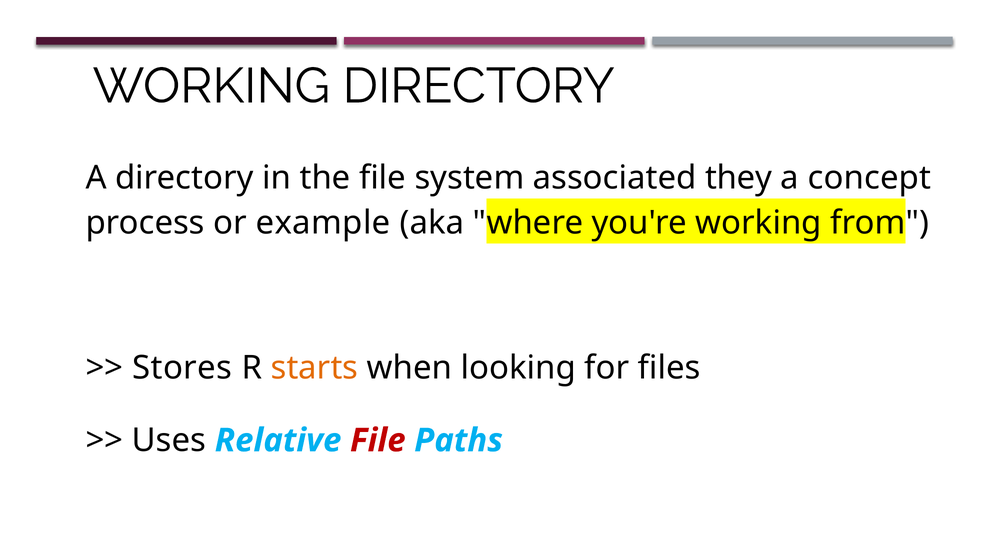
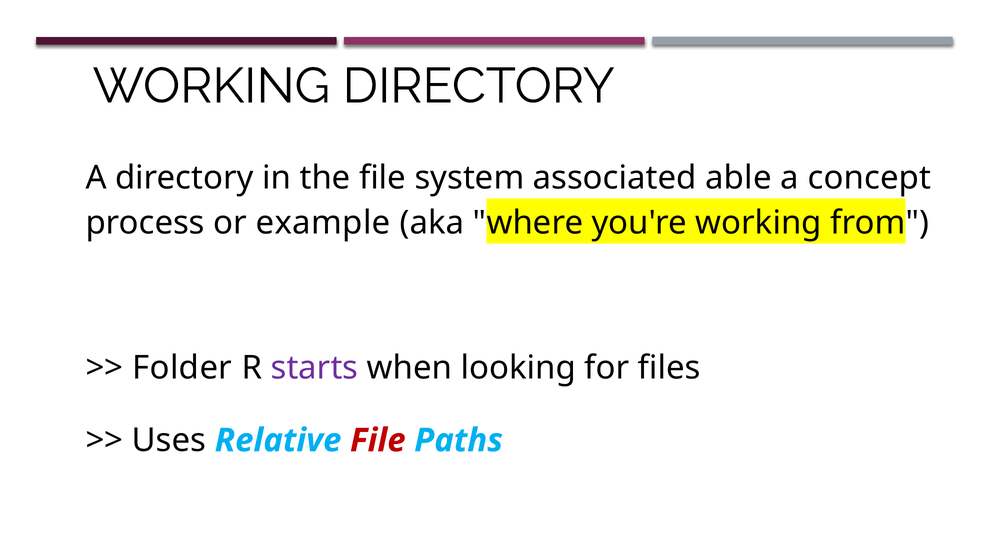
they: they -> able
Stores: Stores -> Folder
starts colour: orange -> purple
